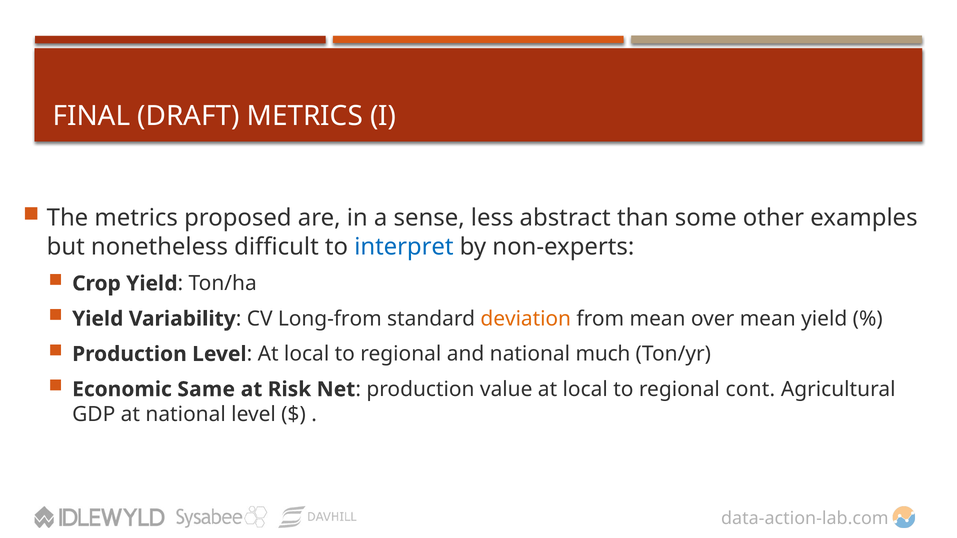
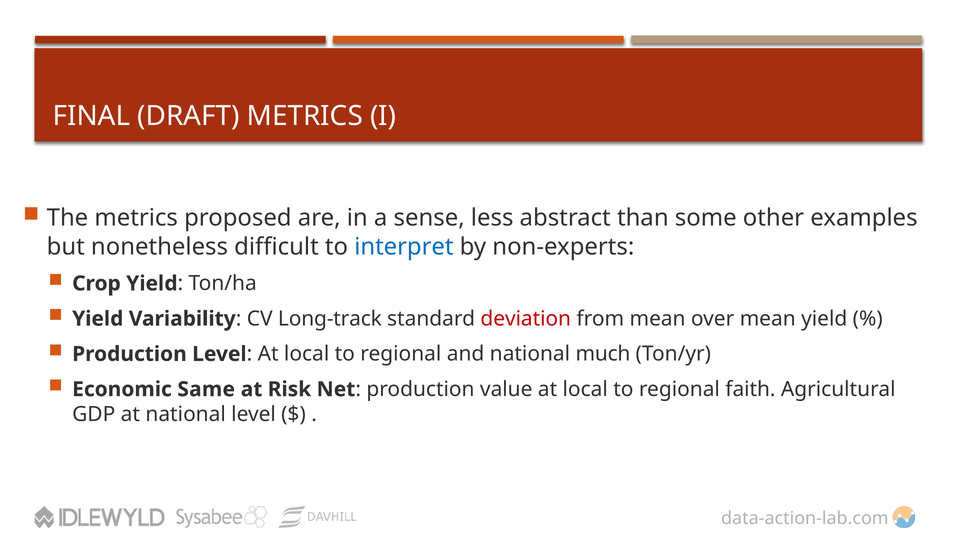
Long-from: Long-from -> Long-track
deviation colour: orange -> red
cont: cont -> faith
